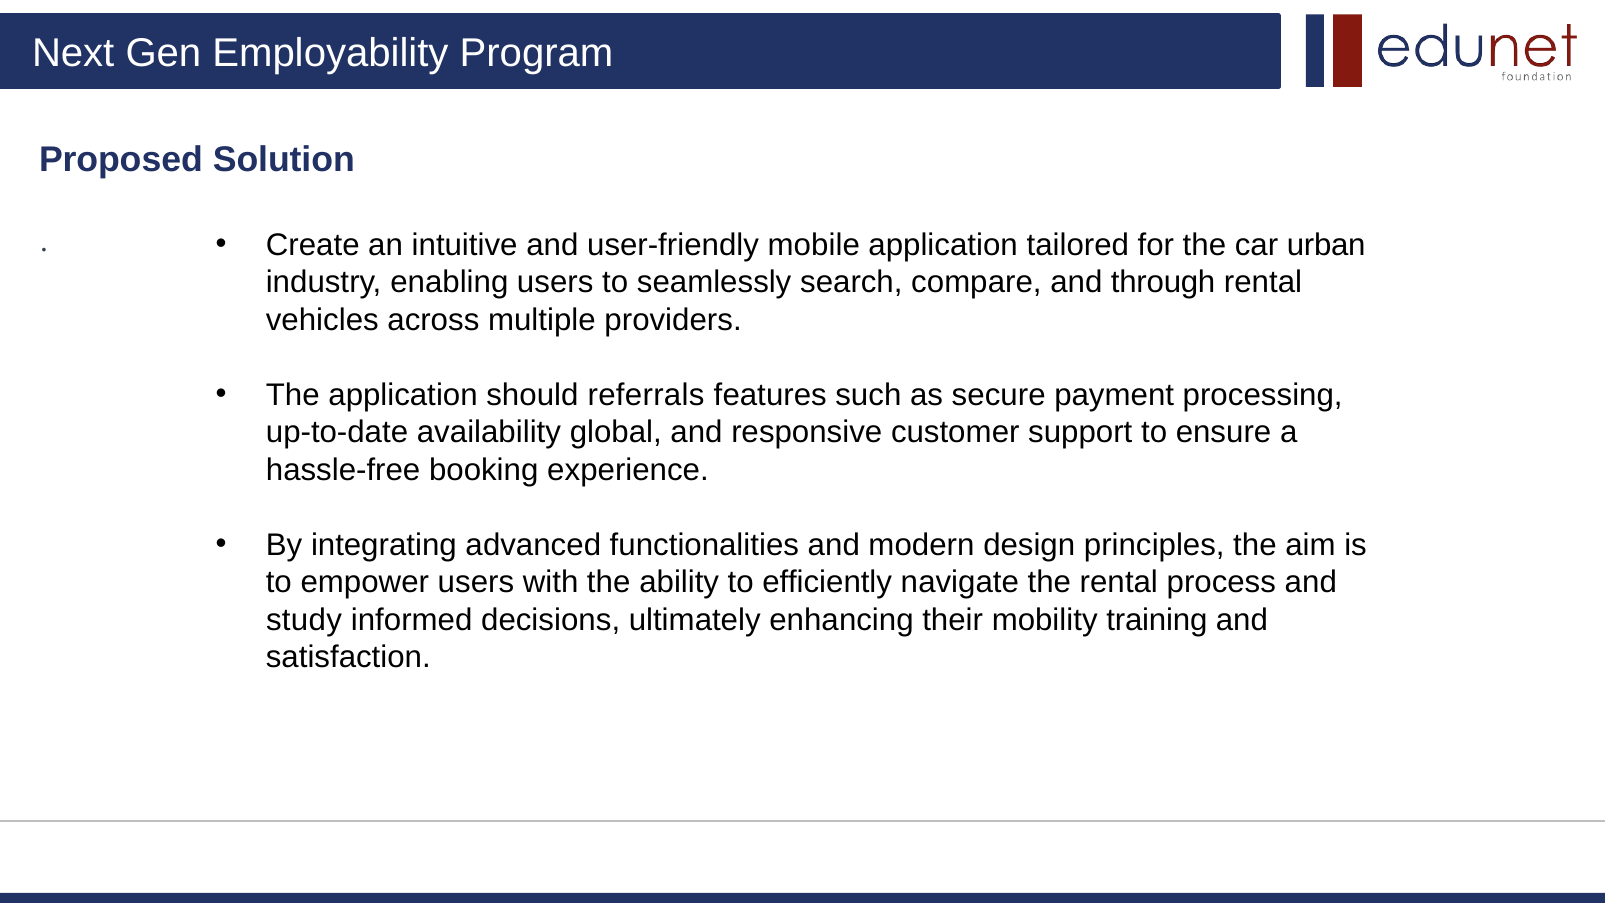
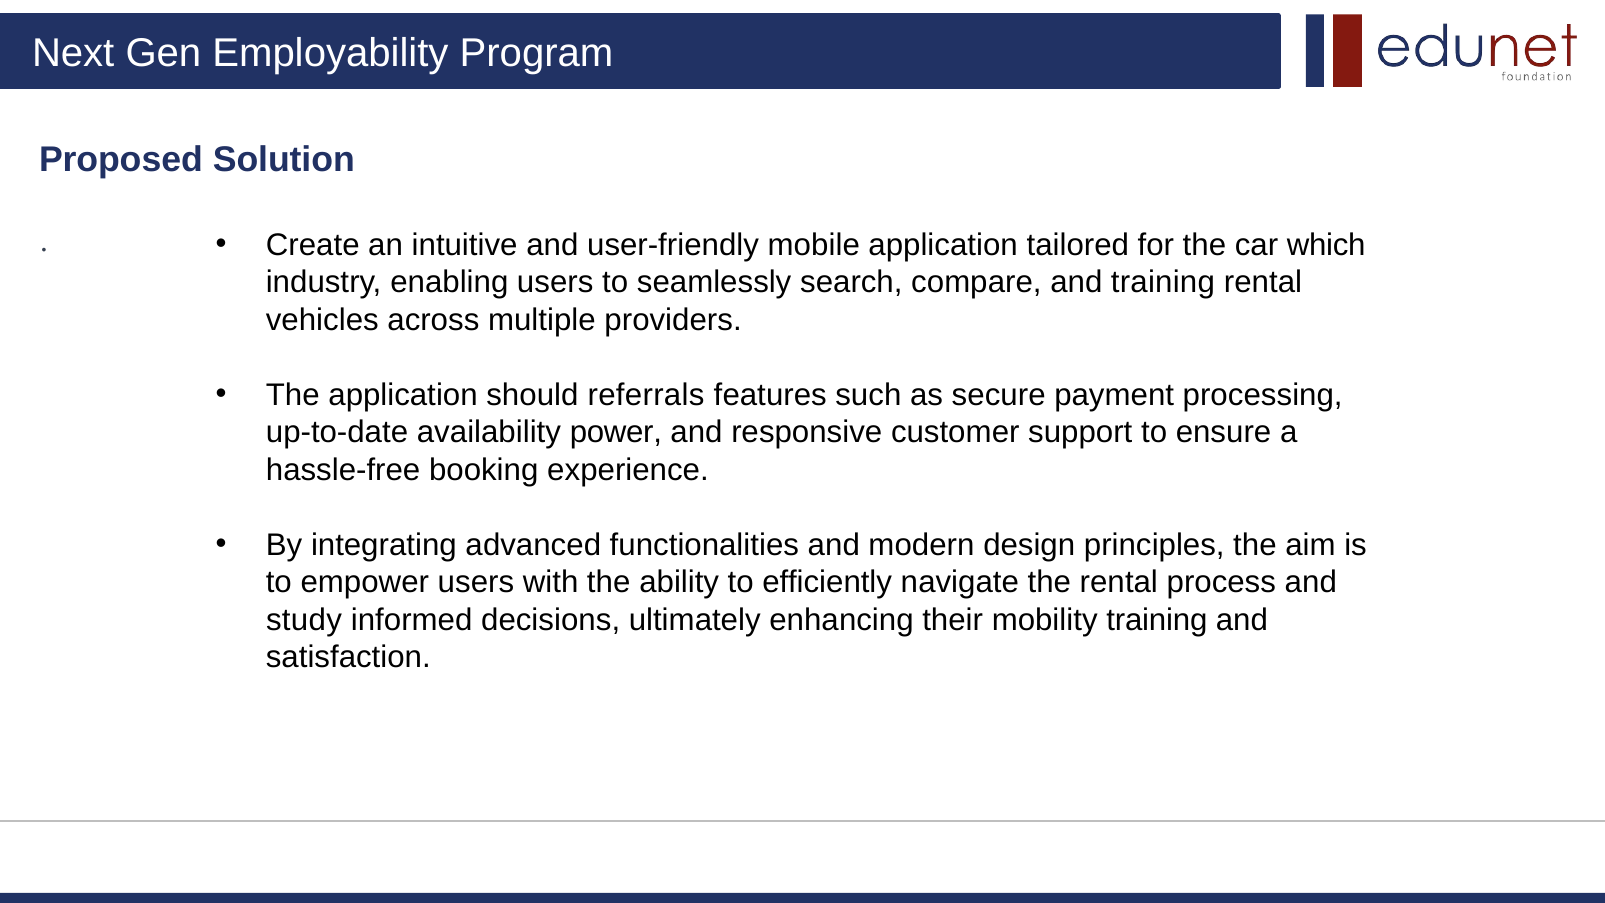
urban: urban -> which
and through: through -> training
global: global -> power
